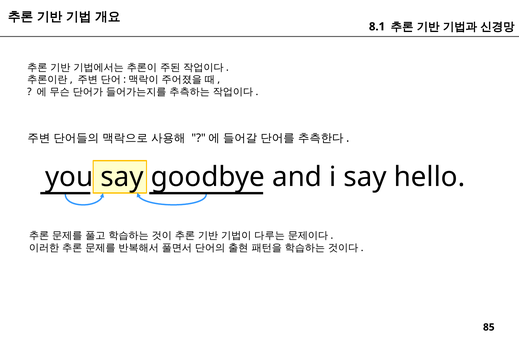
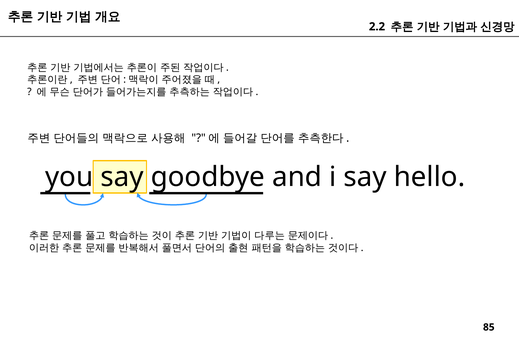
8.1: 8.1 -> 2.2
